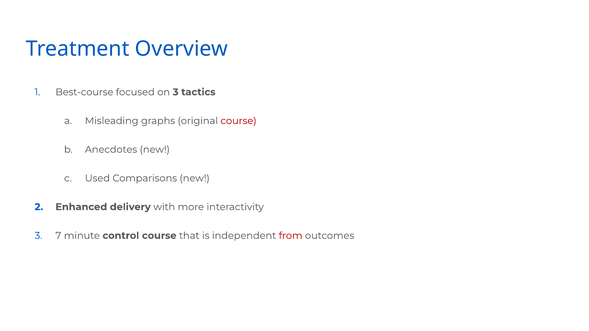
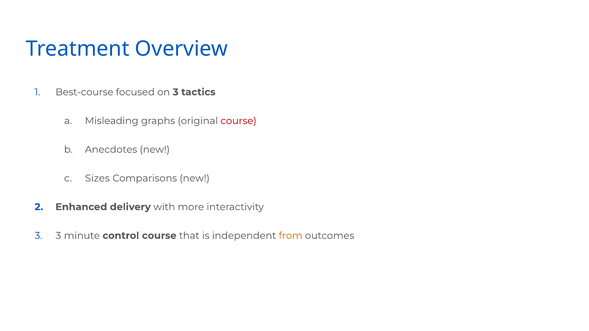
Used: Used -> Sizes
3 7: 7 -> 3
from colour: red -> orange
